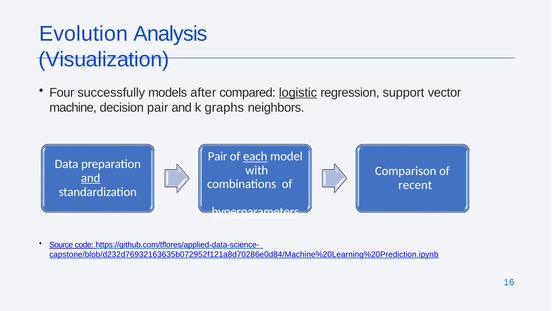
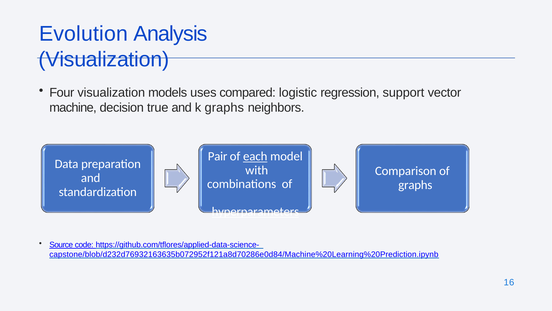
Four successfully: successfully -> visualization
after: after -> uses
logistic underline: present -> none
decision pair: pair -> true
and at (91, 178) underline: present -> none
recent at (415, 185): recent -> graphs
